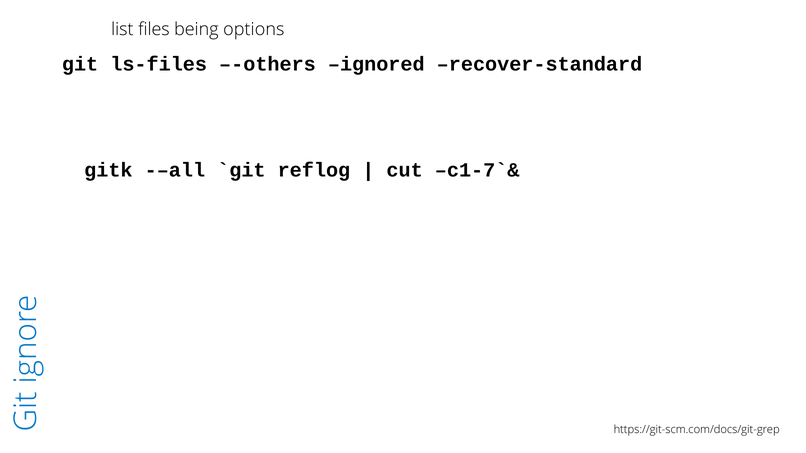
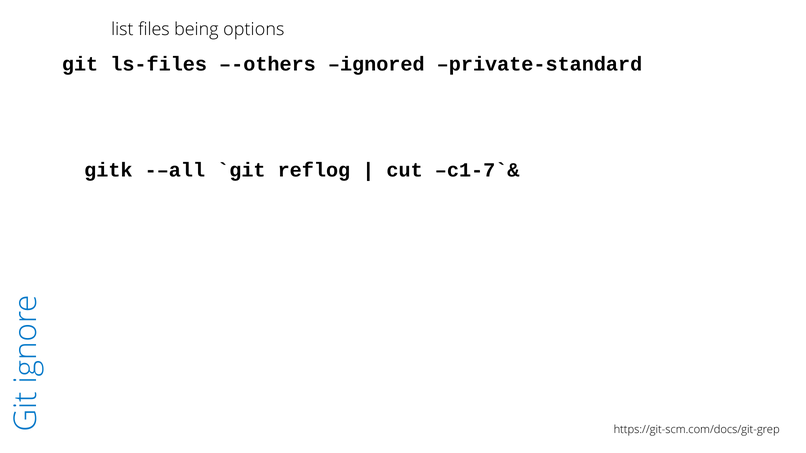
recover-standard: recover-standard -> private-standard
